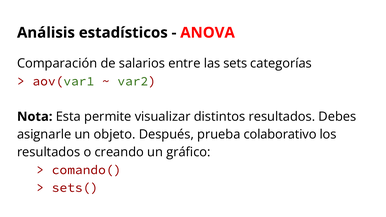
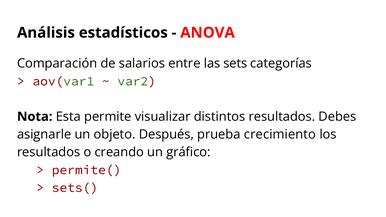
colaborativo: colaborativo -> crecimiento
comando(: comando( -> permite(
